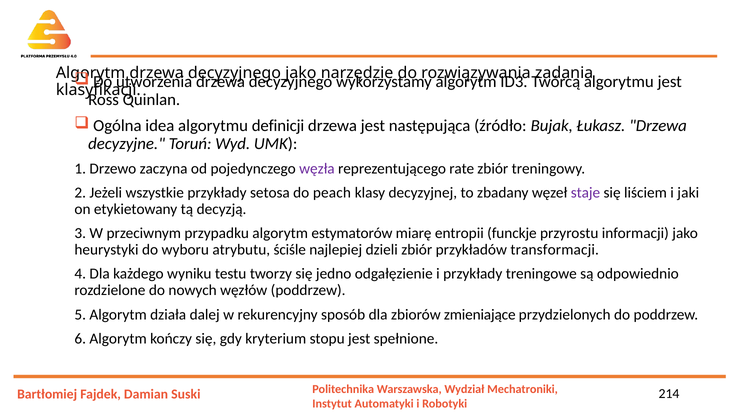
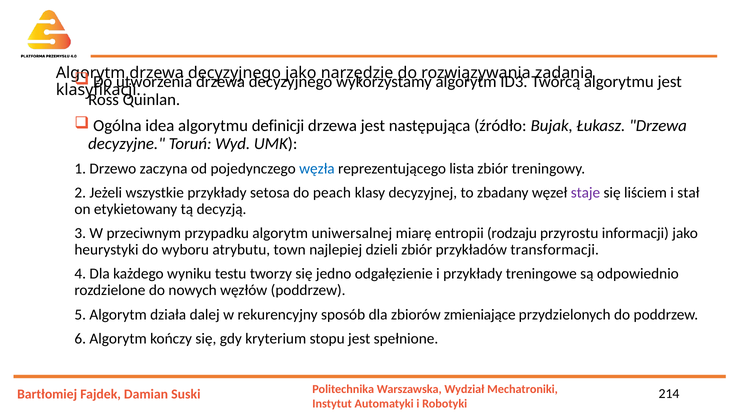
węzła colour: purple -> blue
rate: rate -> lista
jaki: jaki -> stał
estymatorów: estymatorów -> uniwersalnej
funckje: funckje -> rodzaju
ściśle: ściśle -> town
